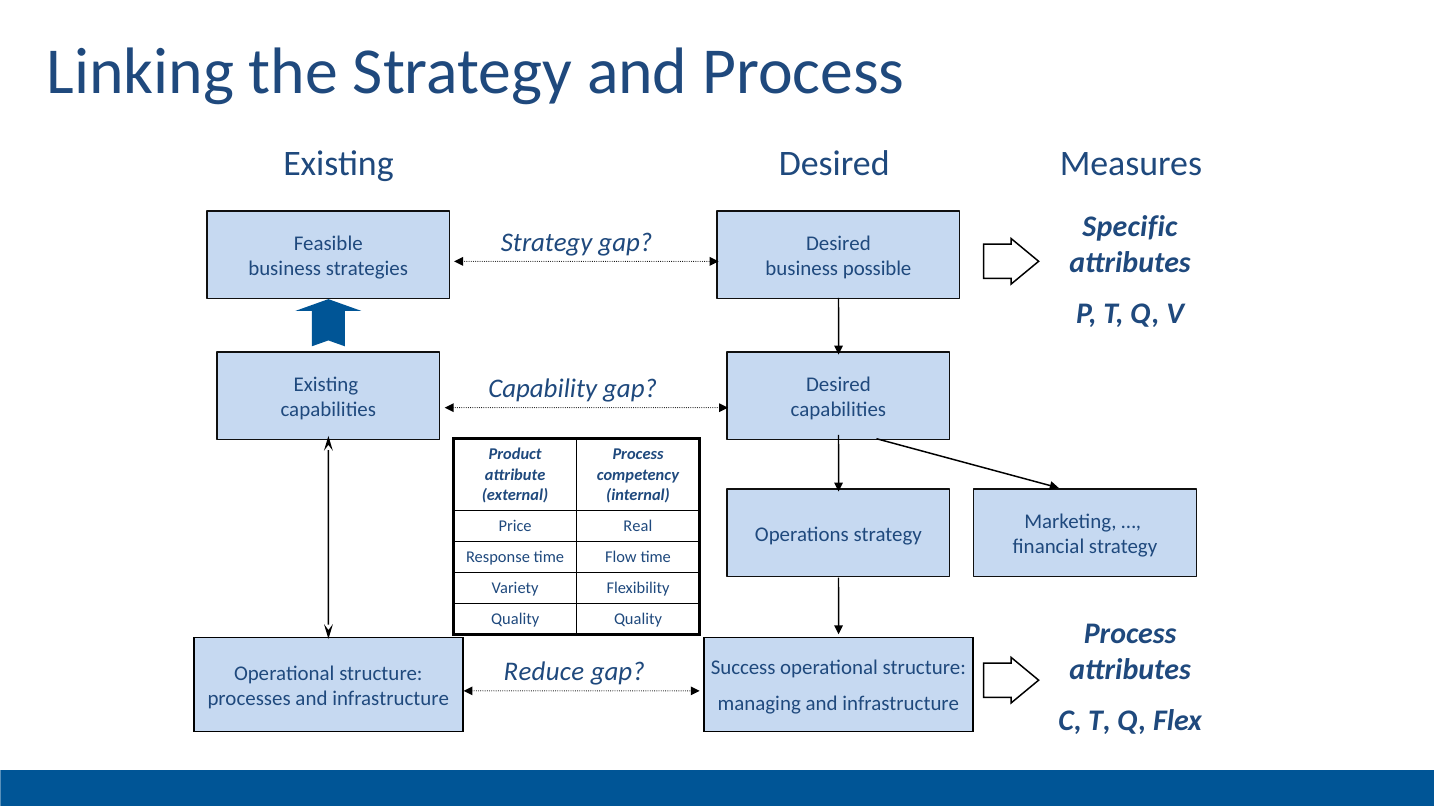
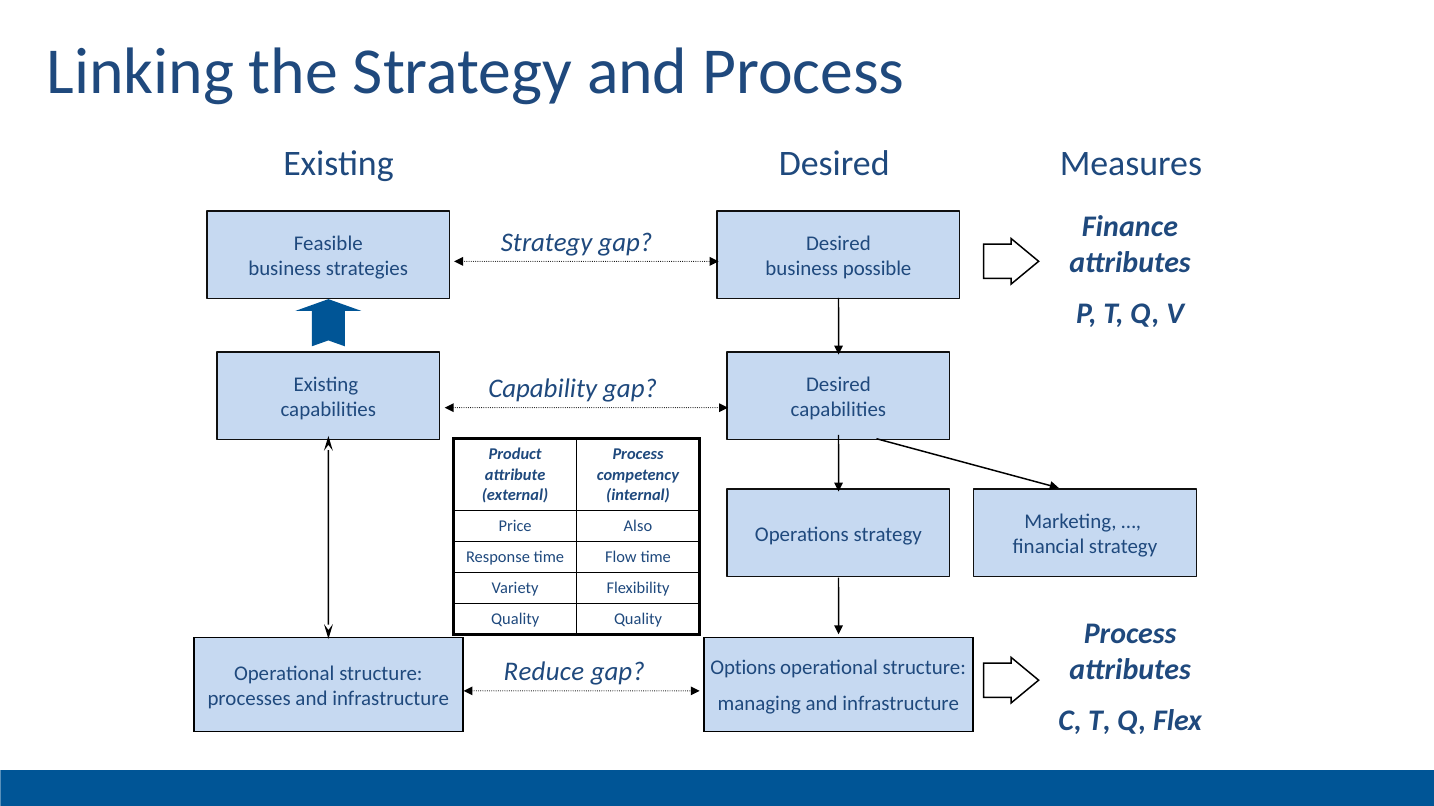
Specific: Specific -> Finance
Real: Real -> Also
Success: Success -> Options
